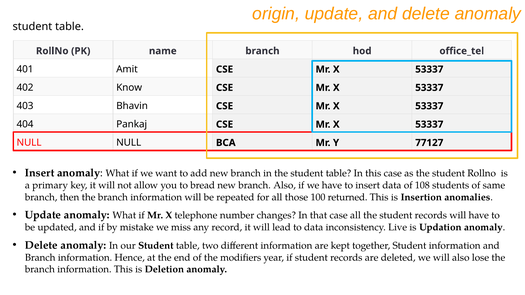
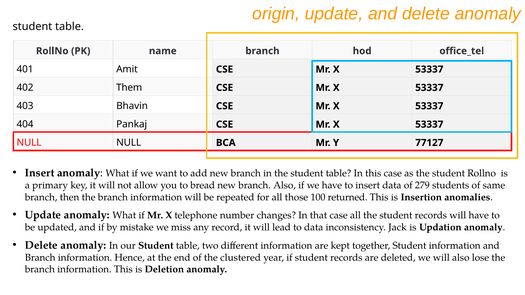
Know: Know -> Them
108: 108 -> 279
Live: Live -> Jack
modifiers: modifiers -> clustered
